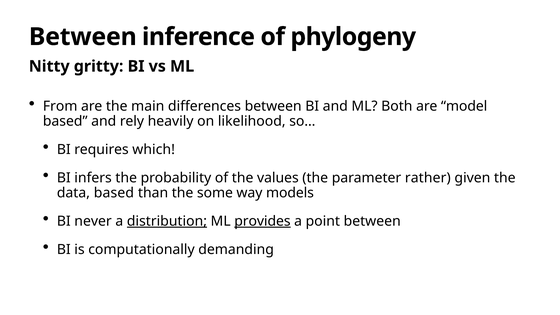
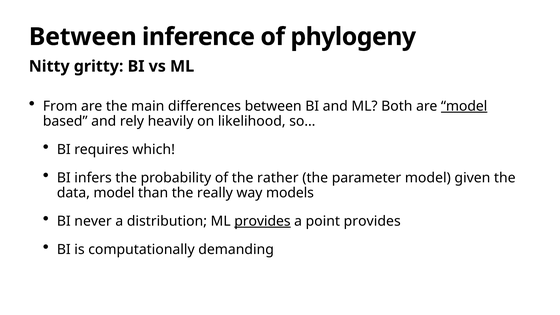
model at (464, 106) underline: none -> present
values: values -> rather
parameter rather: rather -> model
data based: based -> model
some: some -> really
distribution underline: present -> none
point between: between -> provides
